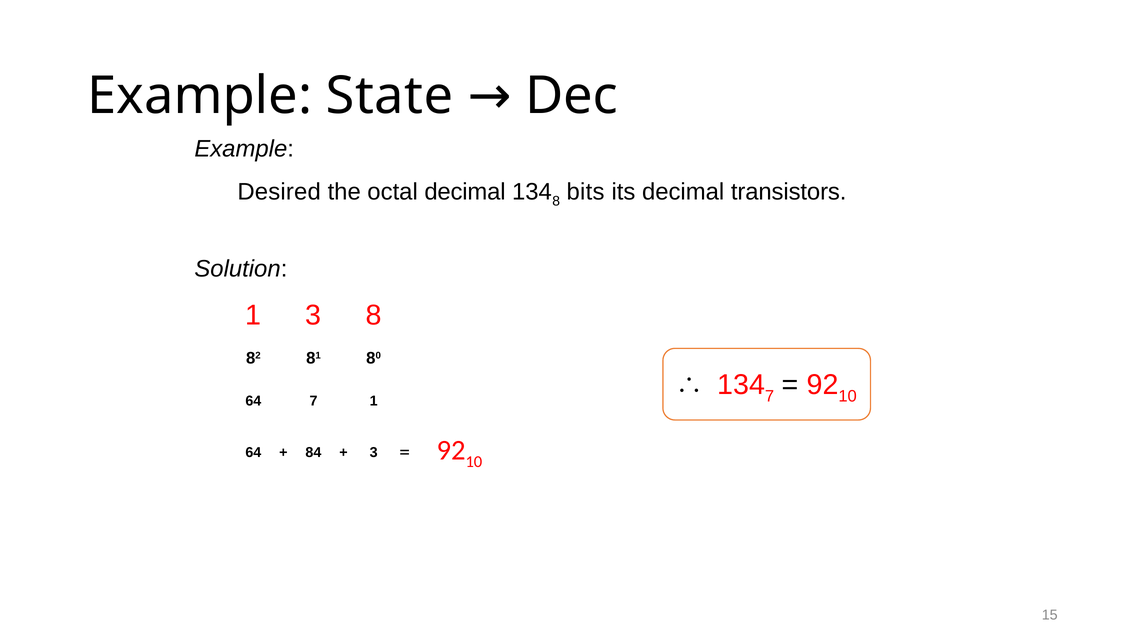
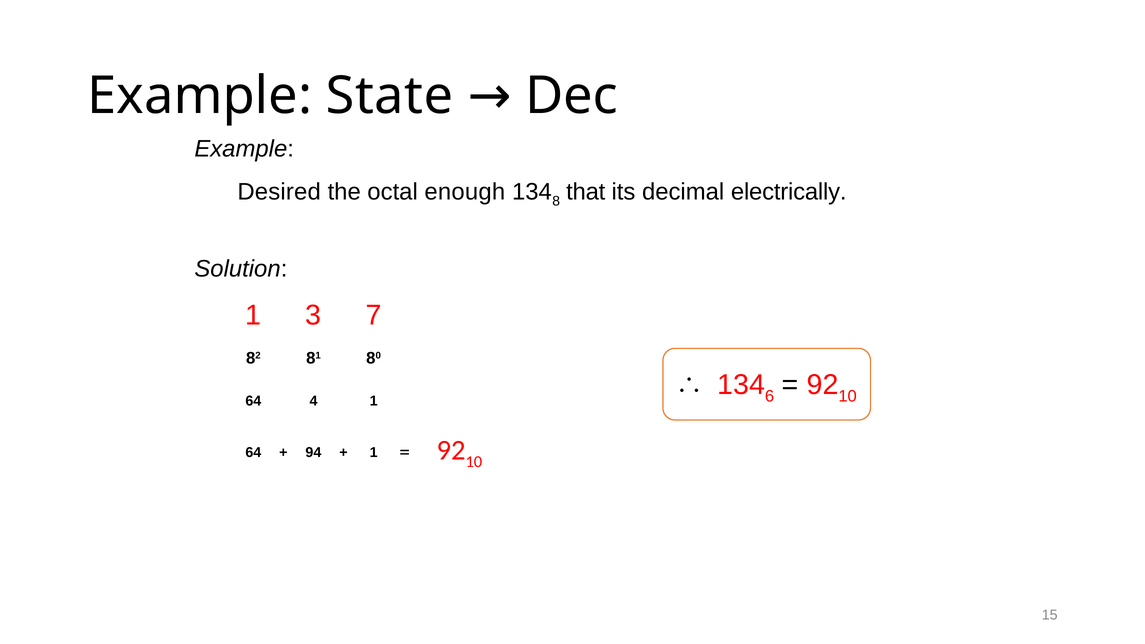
octal decimal: decimal -> enough
bits: bits -> that
transistors: transistors -> electrically
3 8: 8 -> 7
7 at (770, 396): 7 -> 6
64 7: 7 -> 4
84: 84 -> 94
3 at (374, 452): 3 -> 1
